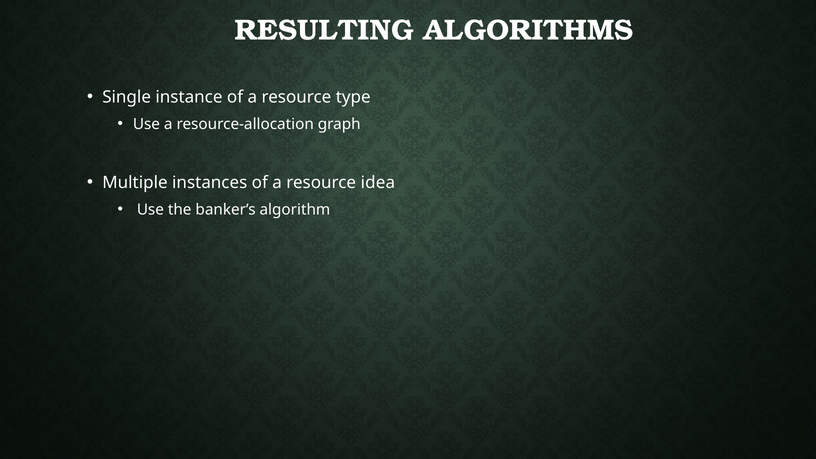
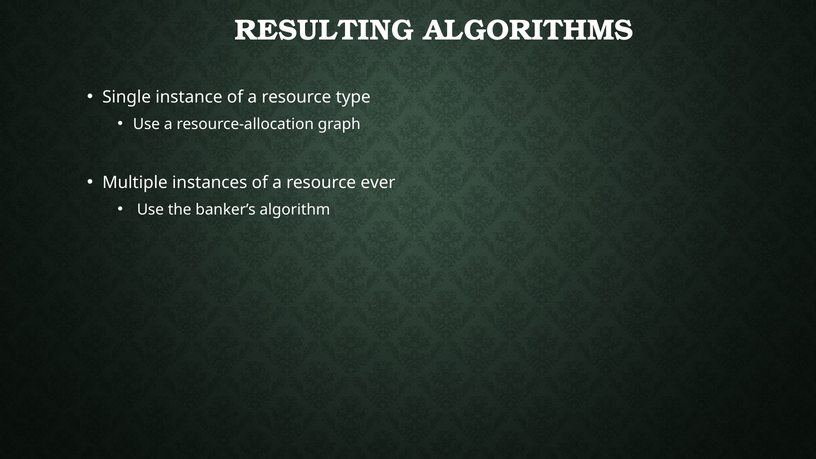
idea: idea -> ever
